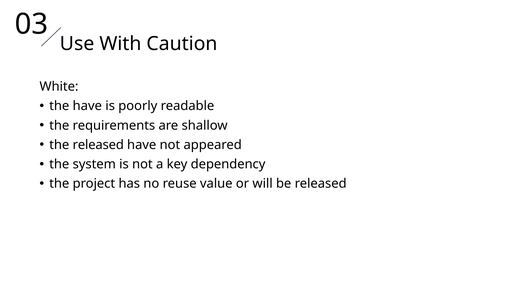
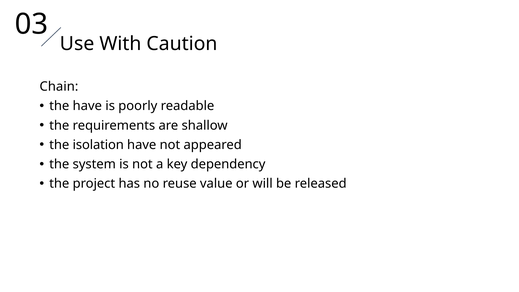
White: White -> Chain
the released: released -> isolation
